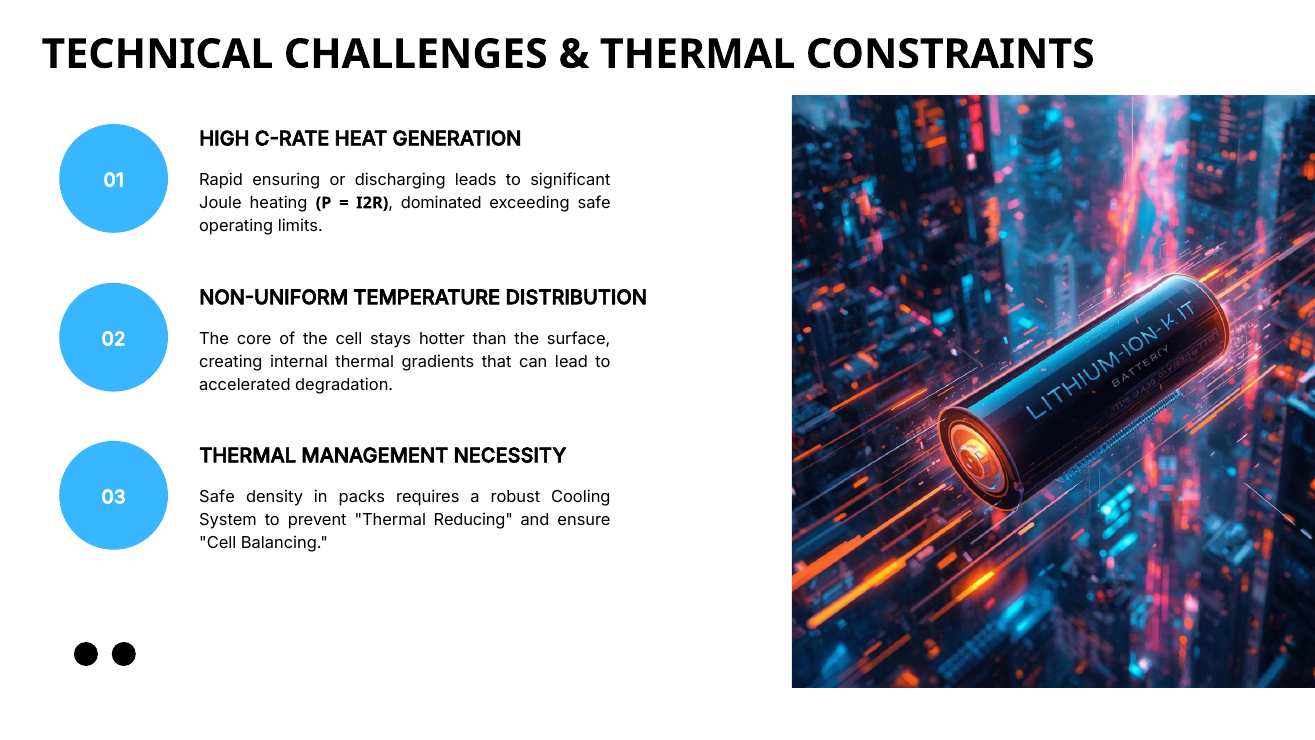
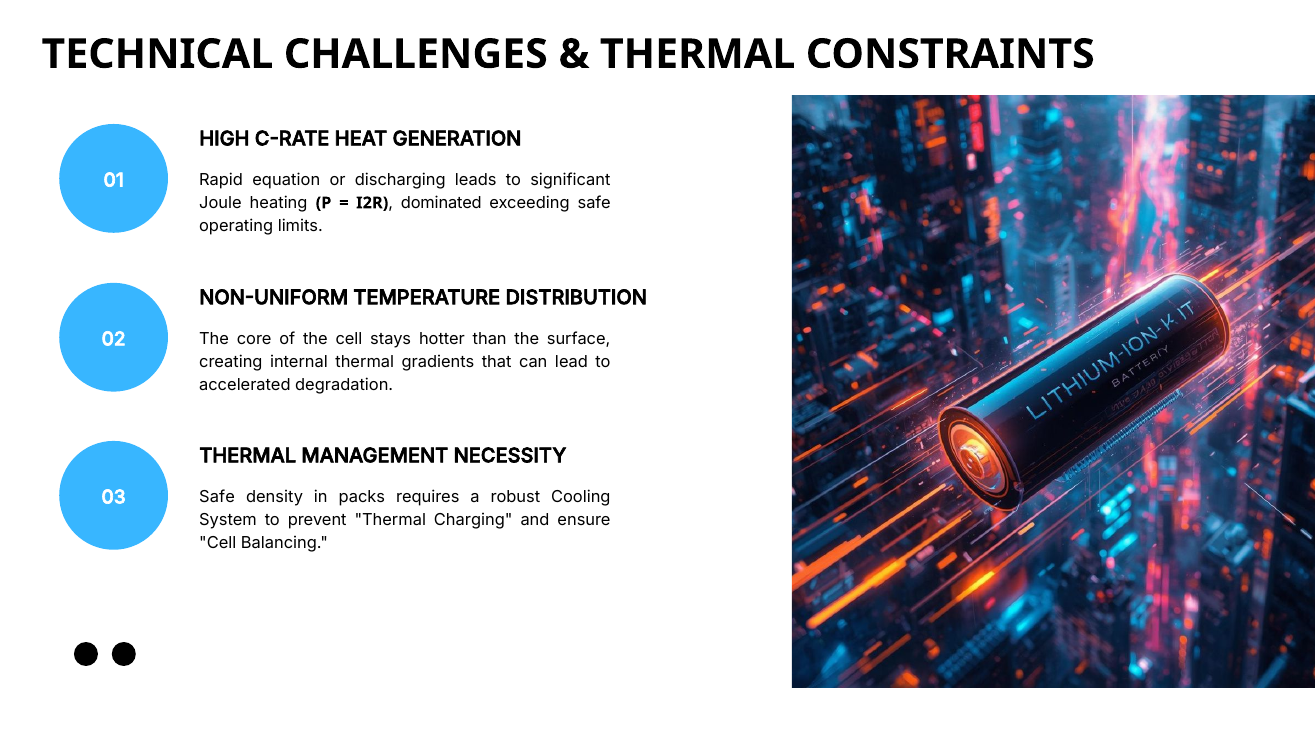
ensuring: ensuring -> equation
Reducing: Reducing -> Charging
